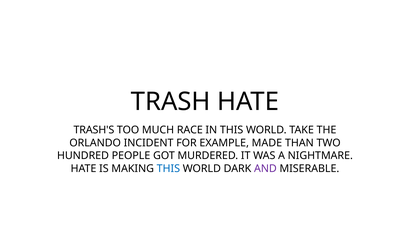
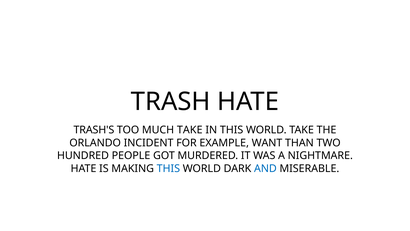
MUCH RACE: RACE -> TAKE
MADE: MADE -> WANT
AND colour: purple -> blue
